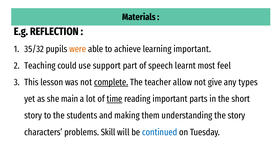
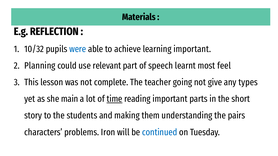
35/32: 35/32 -> 10/32
were colour: orange -> blue
Teaching: Teaching -> Planning
support: support -> relevant
complete underline: present -> none
allow: allow -> going
the story: story -> pairs
Skill: Skill -> Iron
